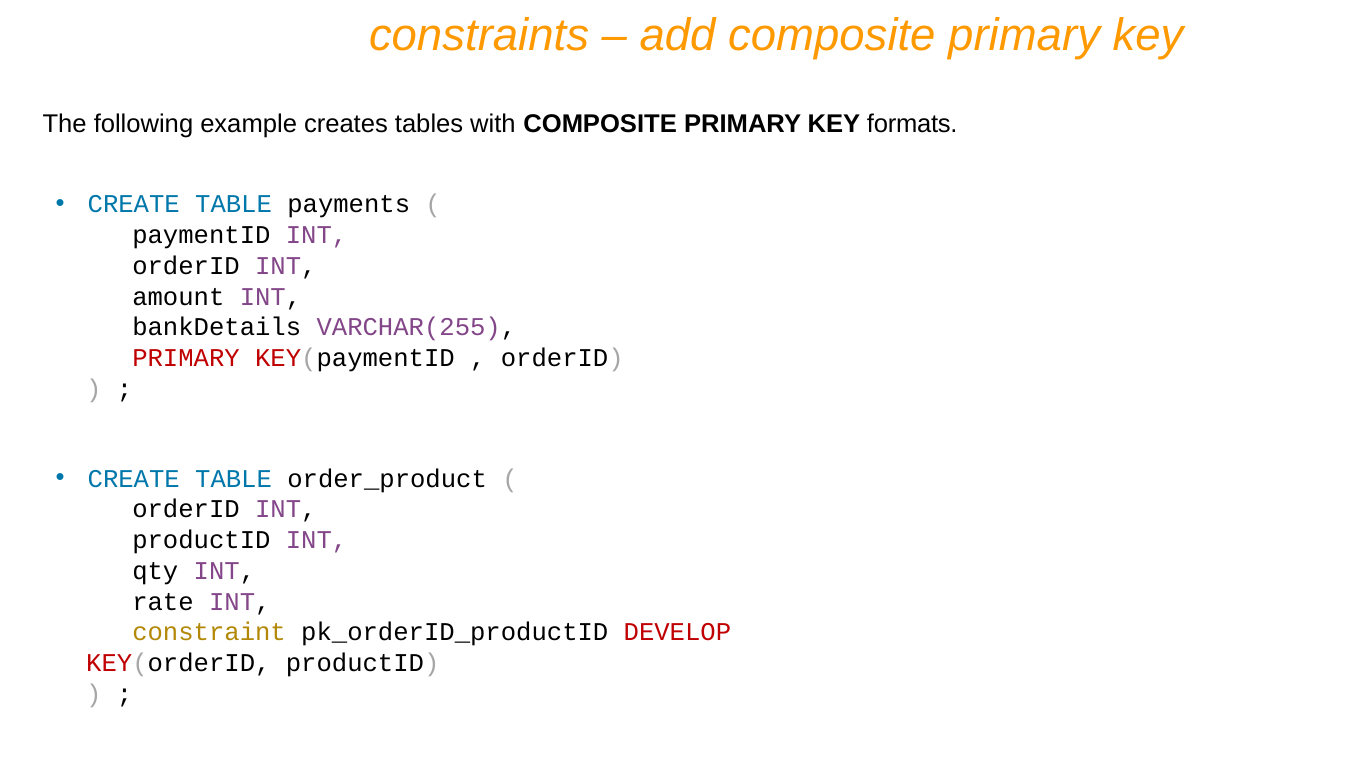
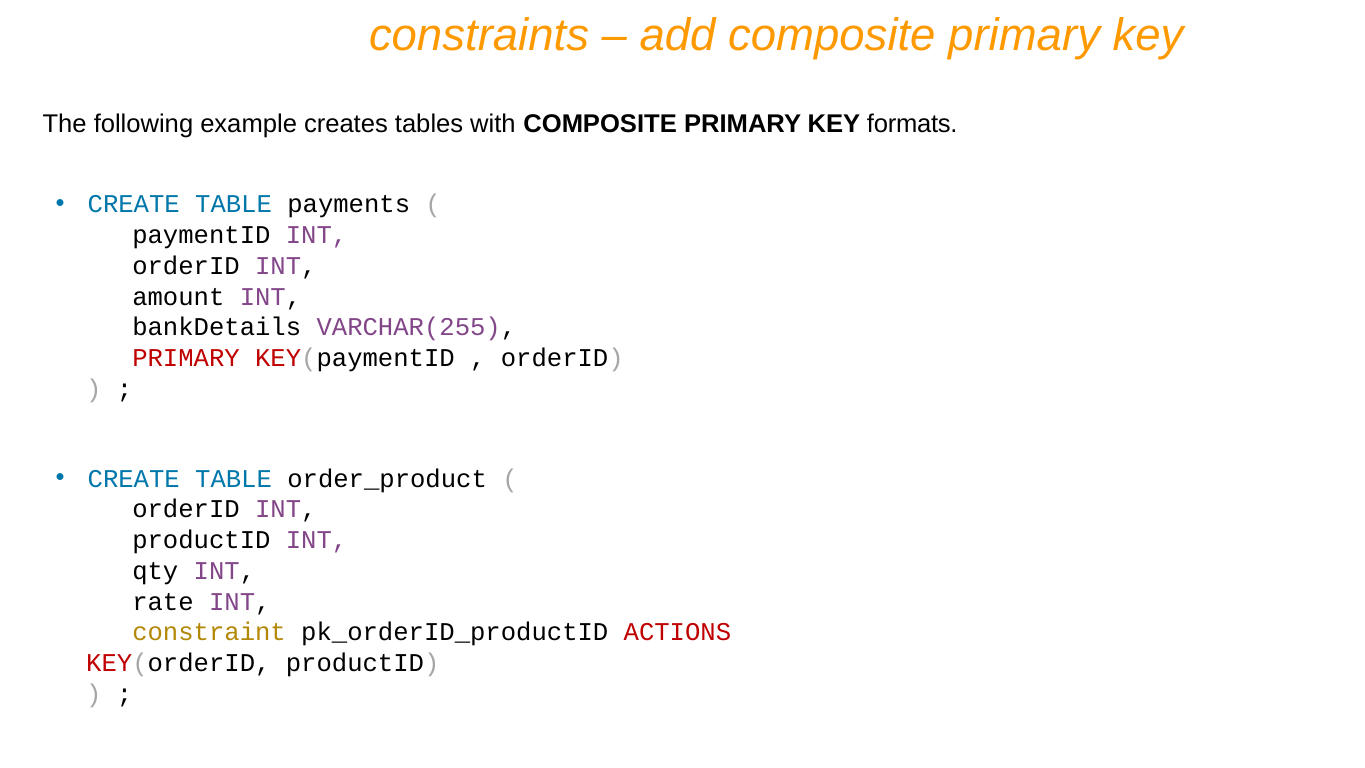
DEVELOP: DEVELOP -> ACTIONS
